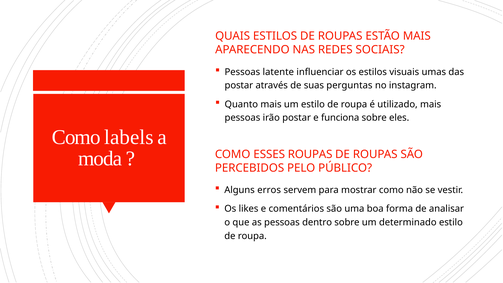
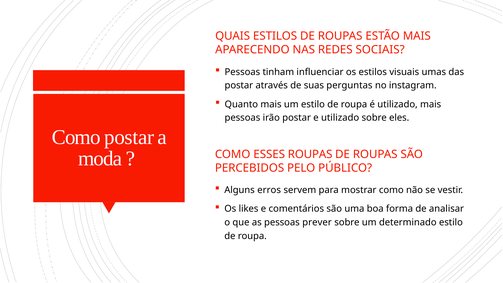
latente: latente -> tinham
e funciona: funciona -> utilizado
Como labels: labels -> postar
dentro: dentro -> prever
